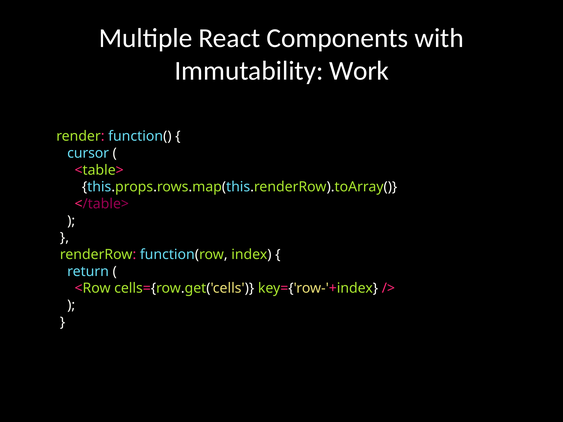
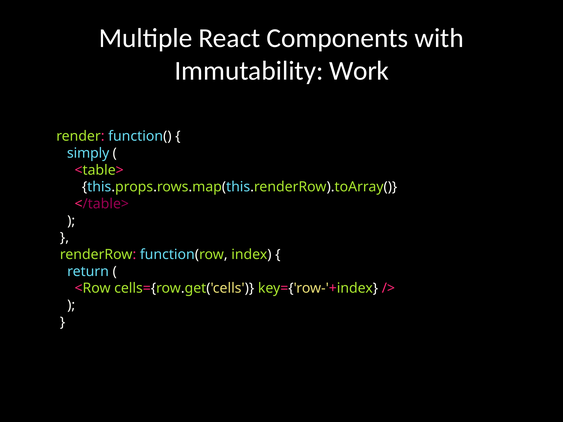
cursor: cursor -> simply
